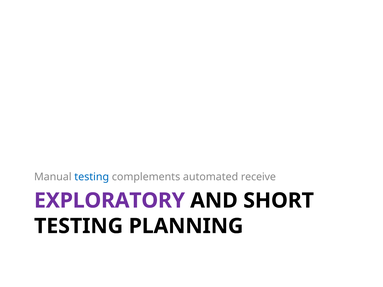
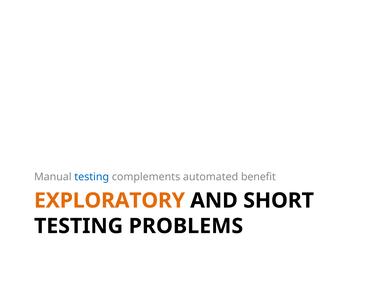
receive: receive -> benefit
EXPLORATORY colour: purple -> orange
PLANNING: PLANNING -> PROBLEMS
